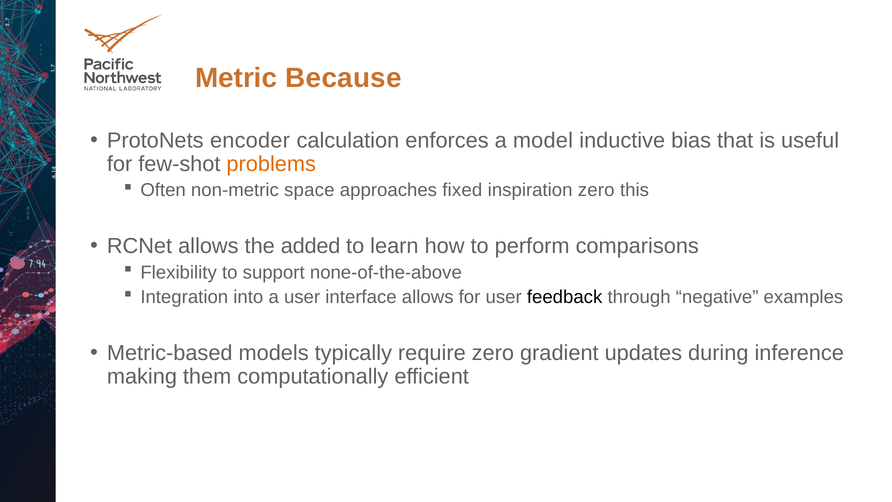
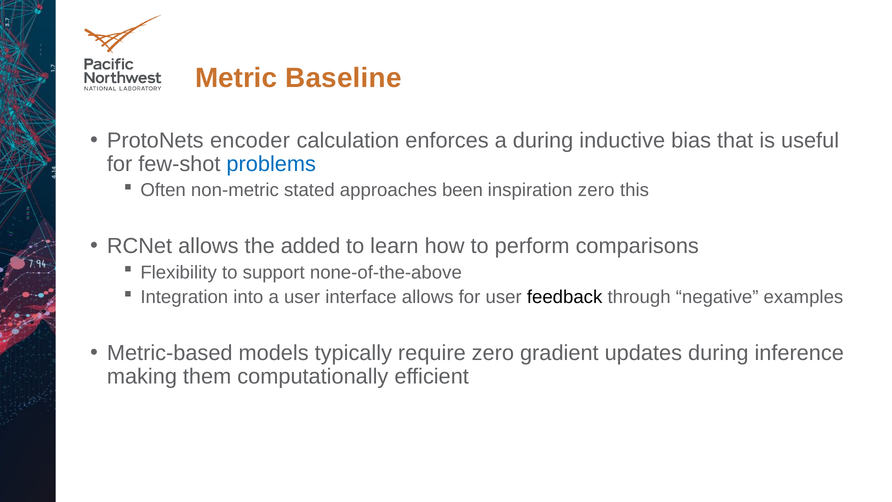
Because: Because -> Baseline
a model: model -> during
problems colour: orange -> blue
space: space -> stated
fixed: fixed -> been
